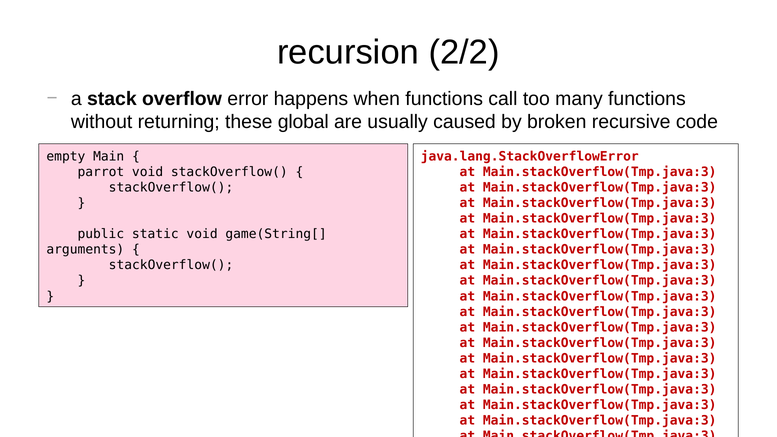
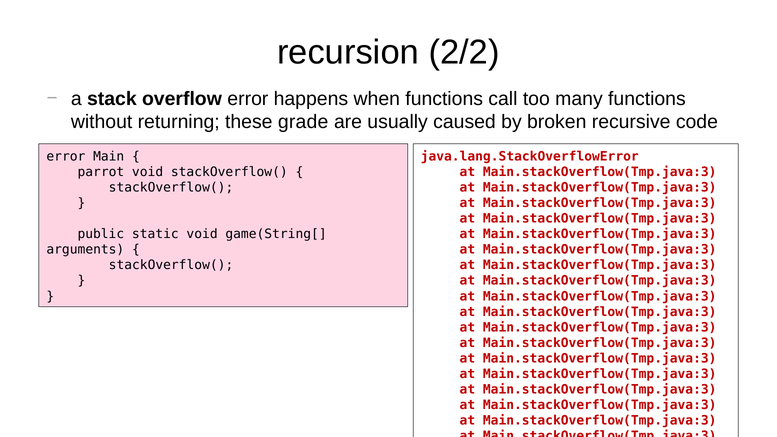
global: global -> grade
empty at (66, 156): empty -> error
